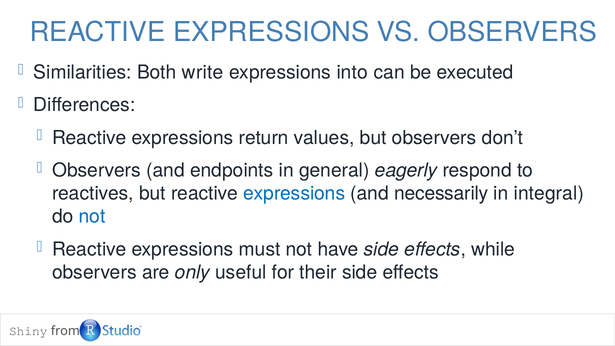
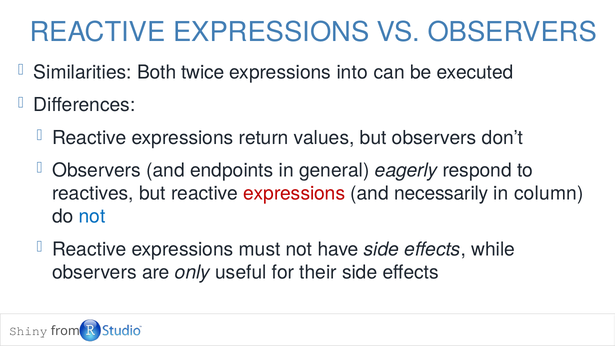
write: write -> twice
expressions at (294, 194) colour: blue -> red
integral: integral -> column
